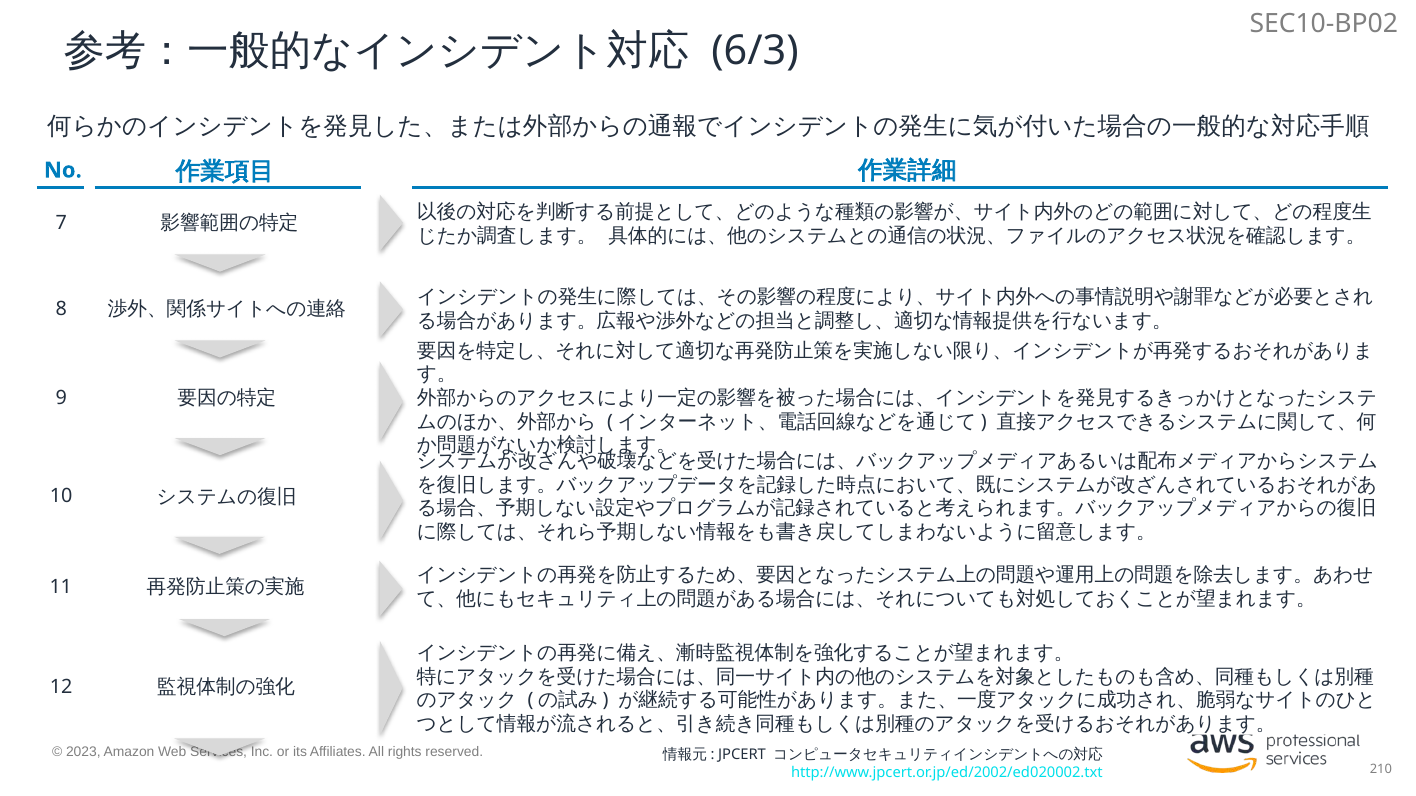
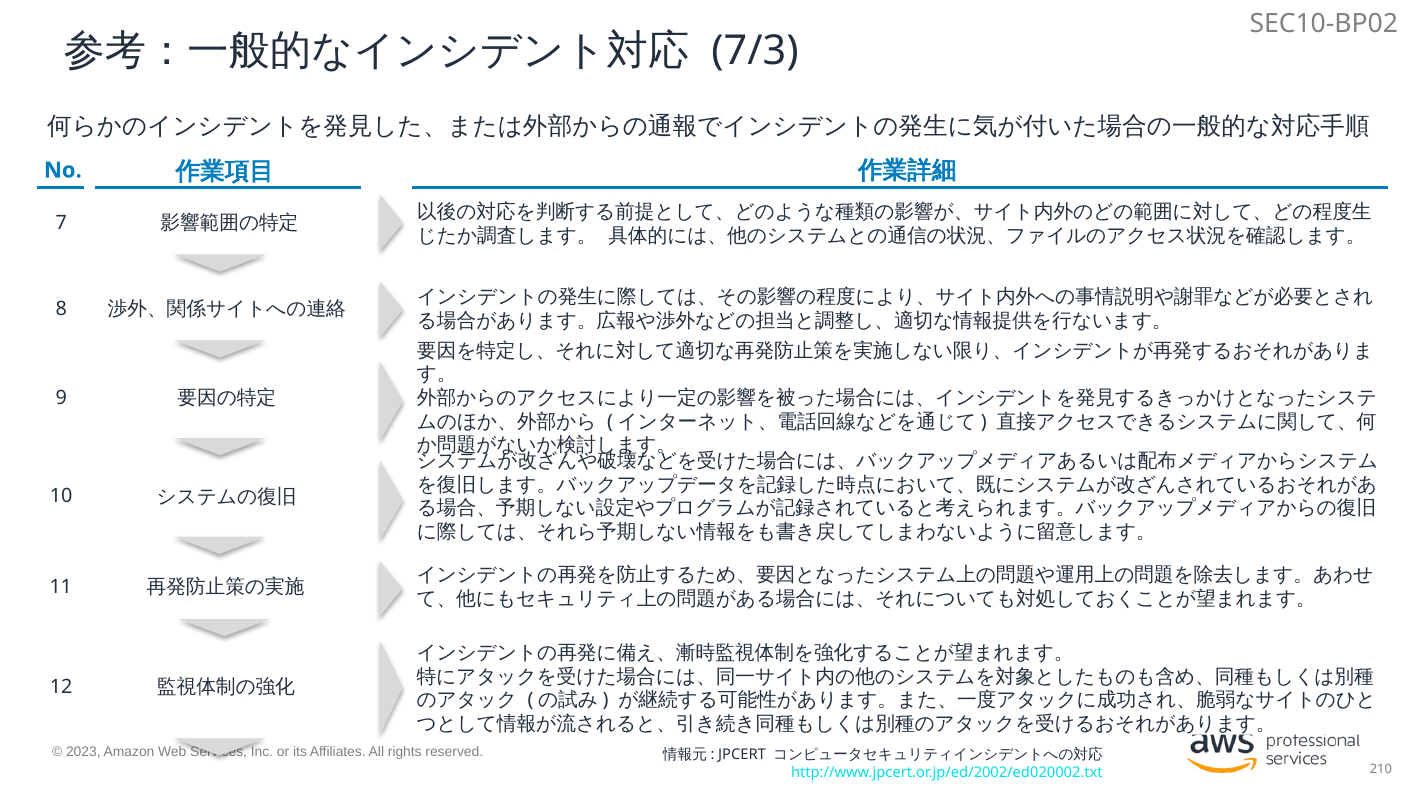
6/3: 6/3 -> 7/3
